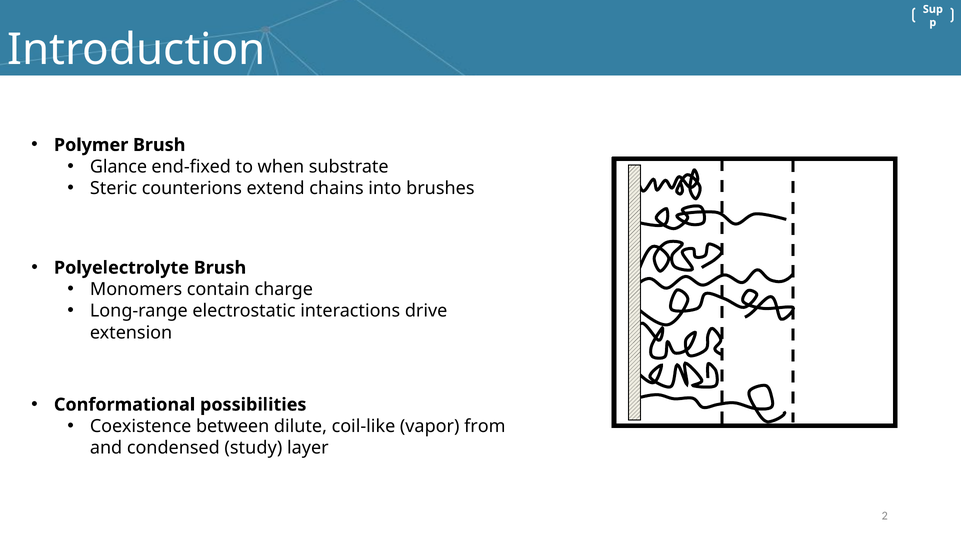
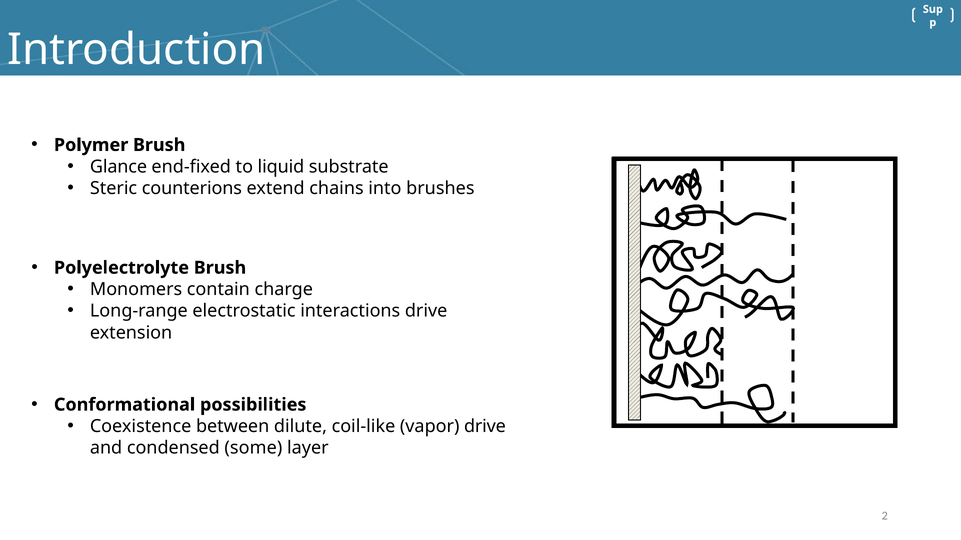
when: when -> liquid
vapor from: from -> drive
study: study -> some
